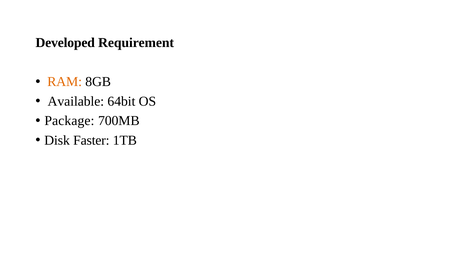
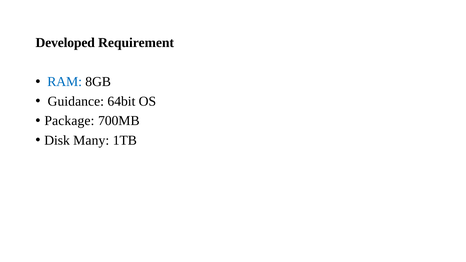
RAM colour: orange -> blue
Available: Available -> Guidance
Faster: Faster -> Many
